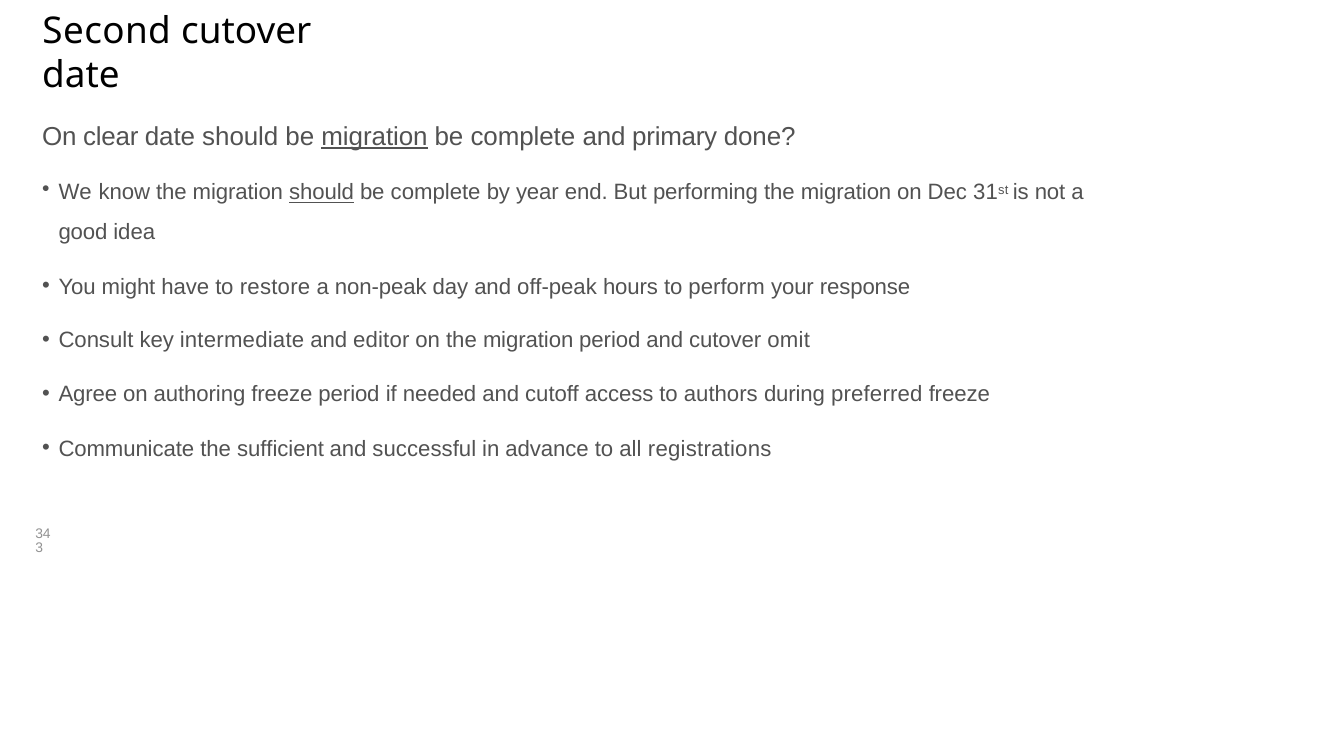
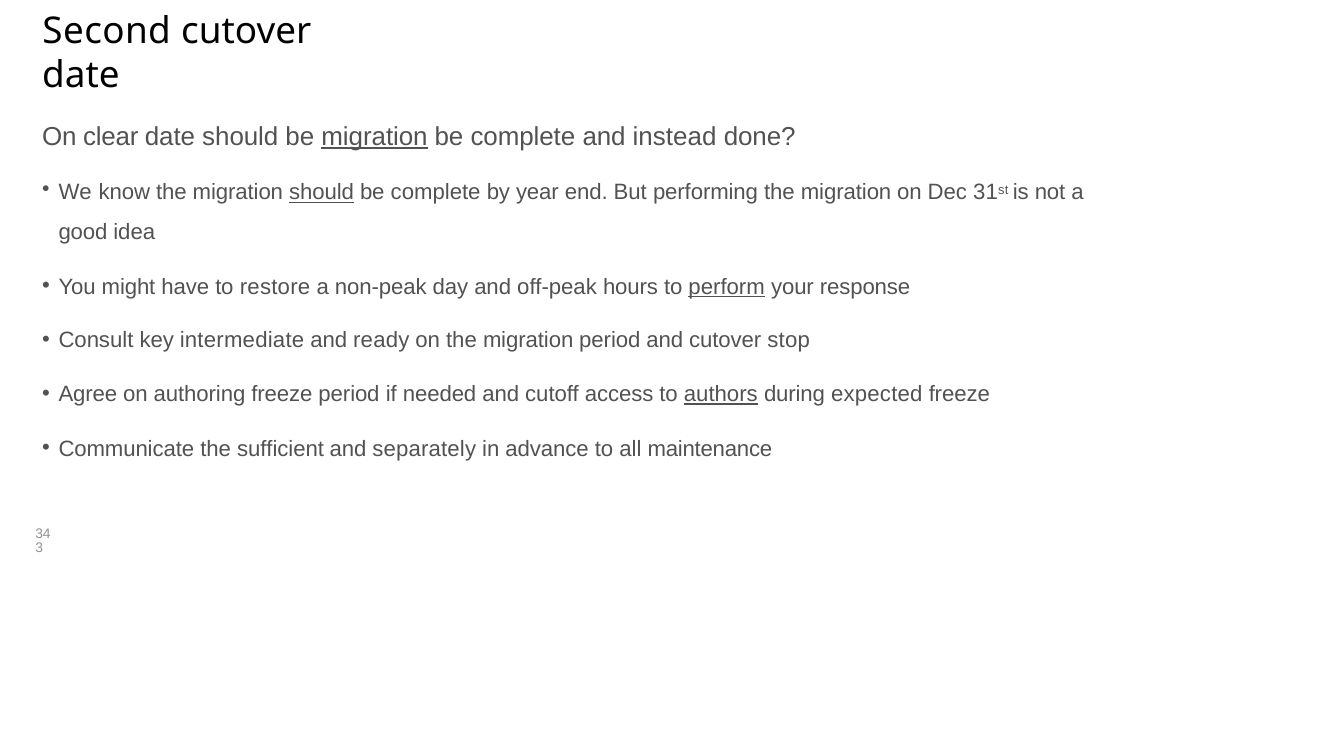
primary: primary -> instead
perform underline: none -> present
editor: editor -> ready
omit: omit -> stop
authors underline: none -> present
preferred: preferred -> expected
successful: successful -> separately
registrations: registrations -> maintenance
